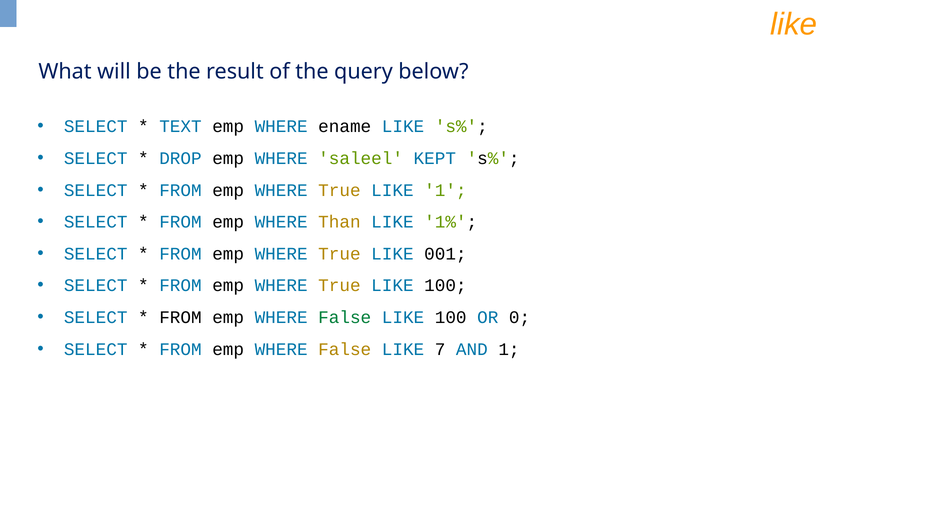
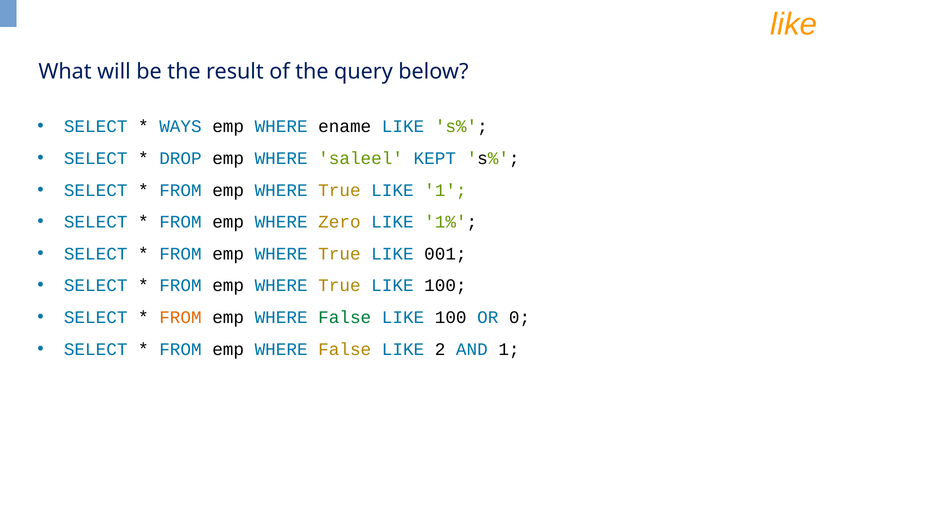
TEXT: TEXT -> WAYS
Than: Than -> Zero
FROM at (180, 317) colour: black -> orange
7: 7 -> 2
